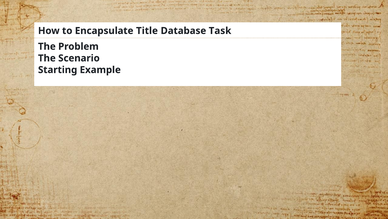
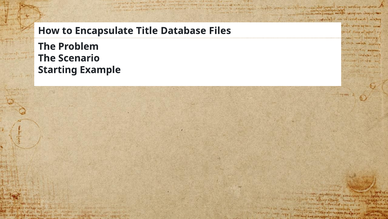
Task: Task -> Files
